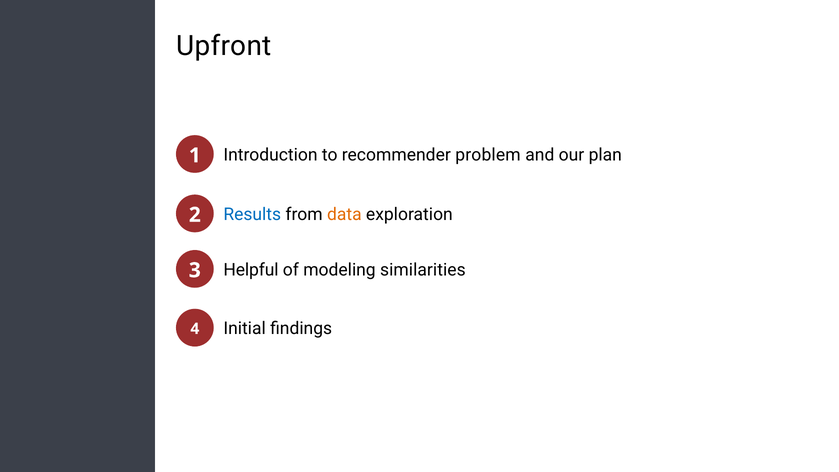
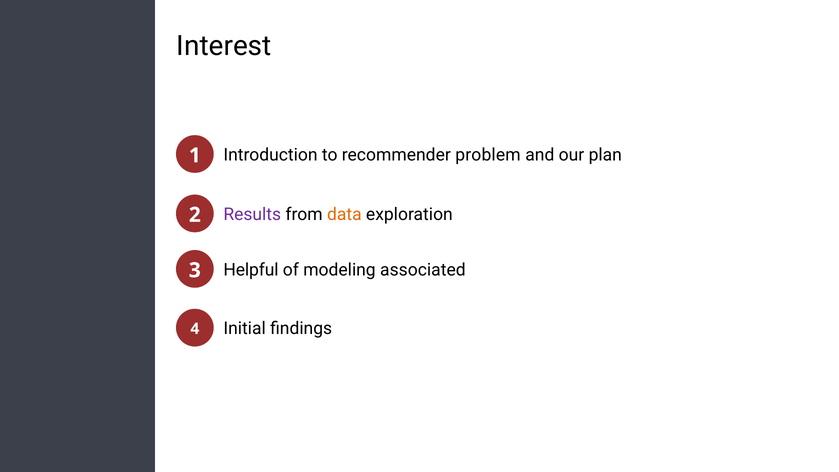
Upfront: Upfront -> Interest
Results colour: blue -> purple
similarities: similarities -> associated
